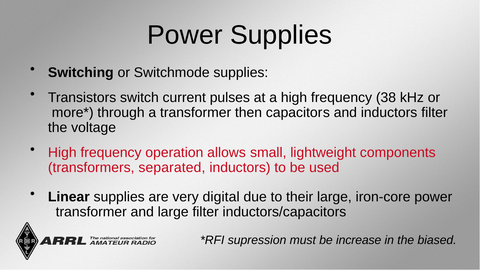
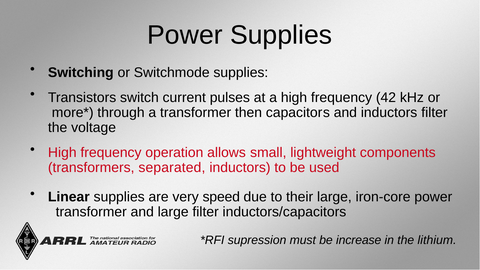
38: 38 -> 42
digital: digital -> speed
biased: biased -> lithium
